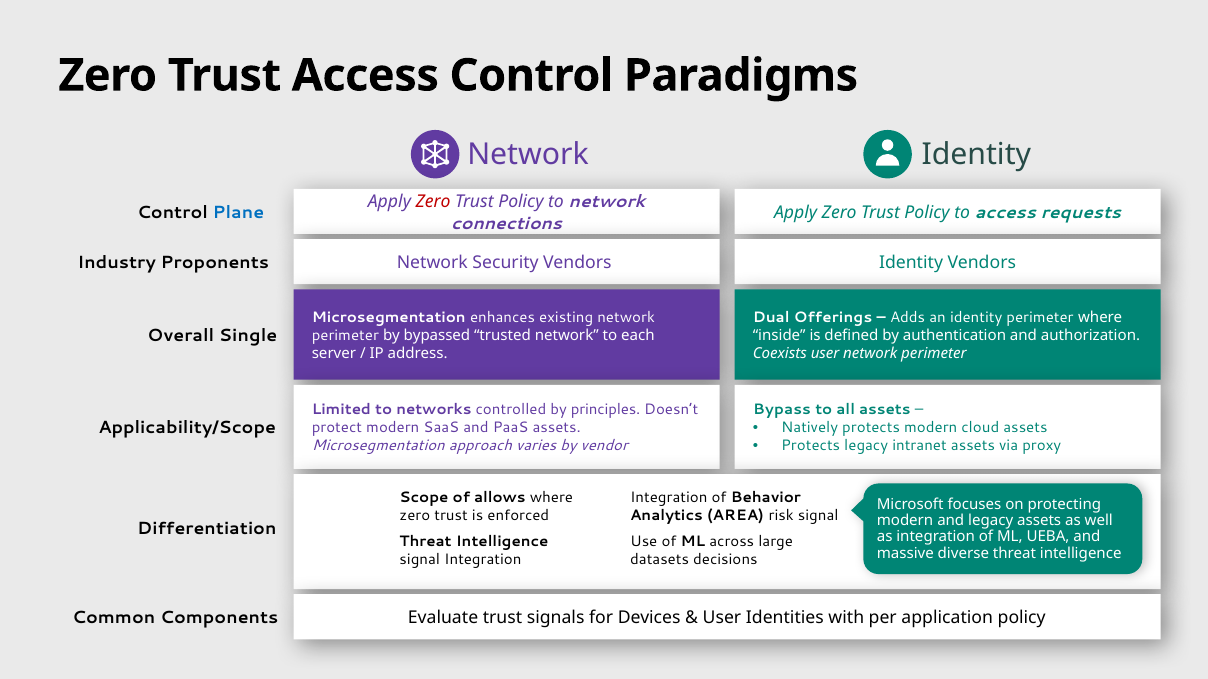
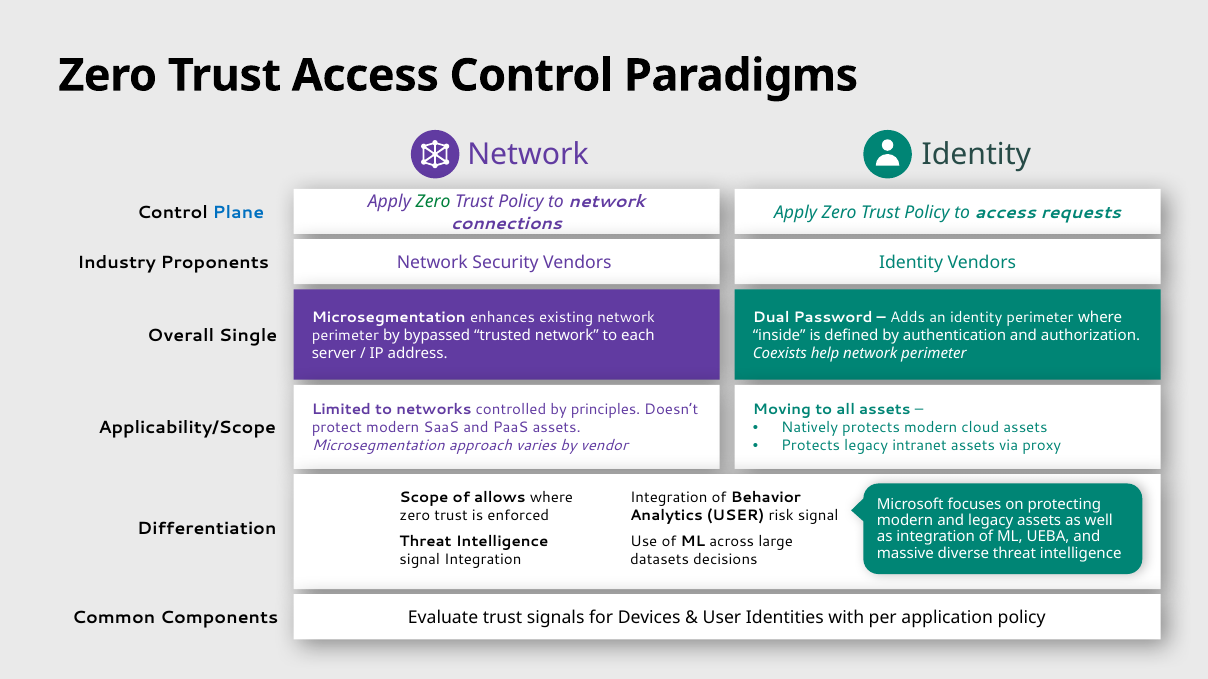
Zero at (433, 202) colour: red -> green
Offerings: Offerings -> Password
Coexists user: user -> help
Bypass: Bypass -> Moving
Analytics AREA: AREA -> USER
